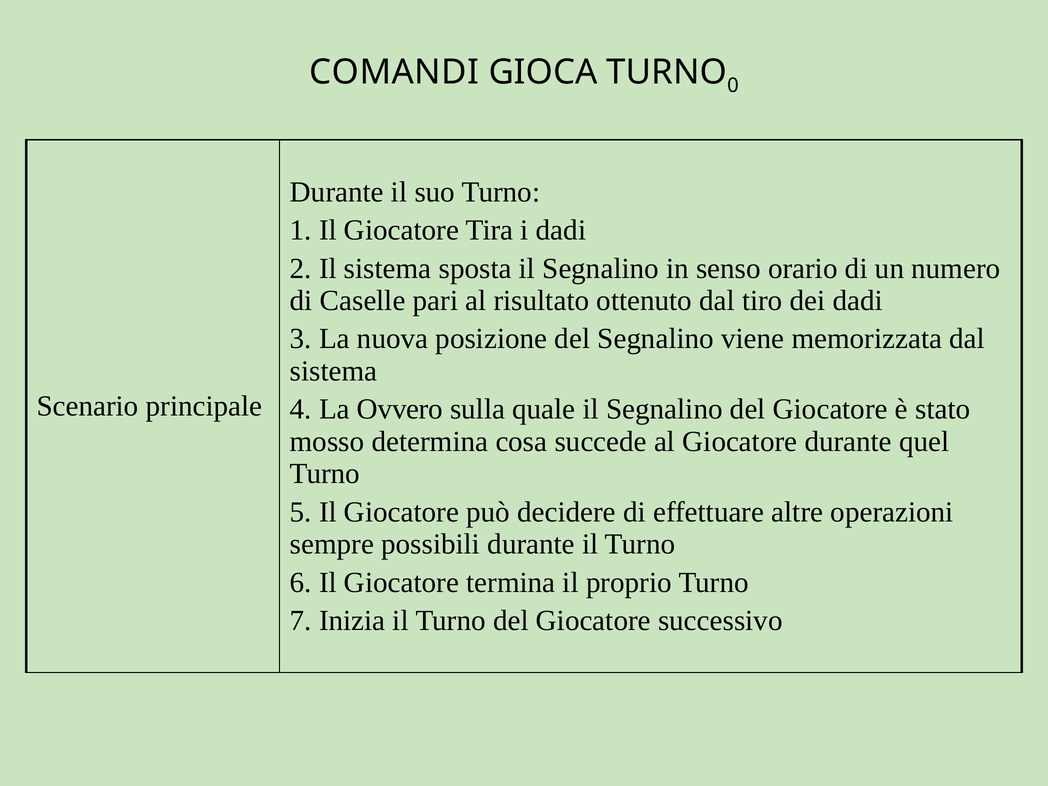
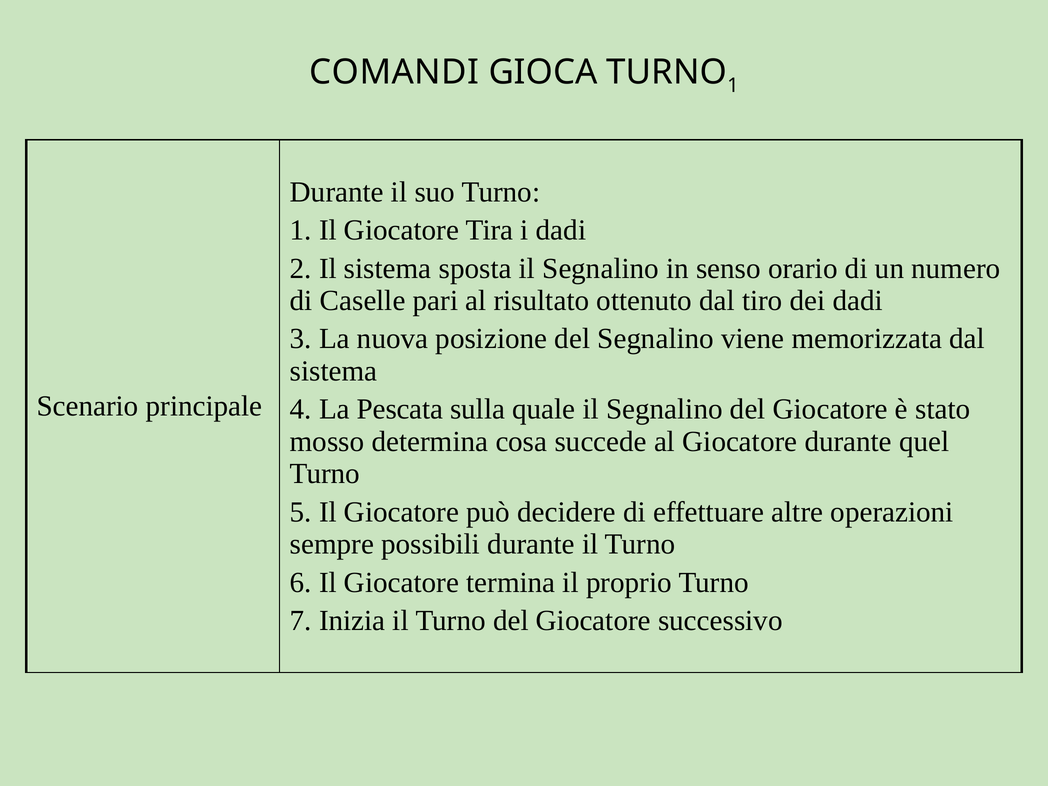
GIOCA TURNO 0: 0 -> 1
Ovvero: Ovvero -> Pescata
